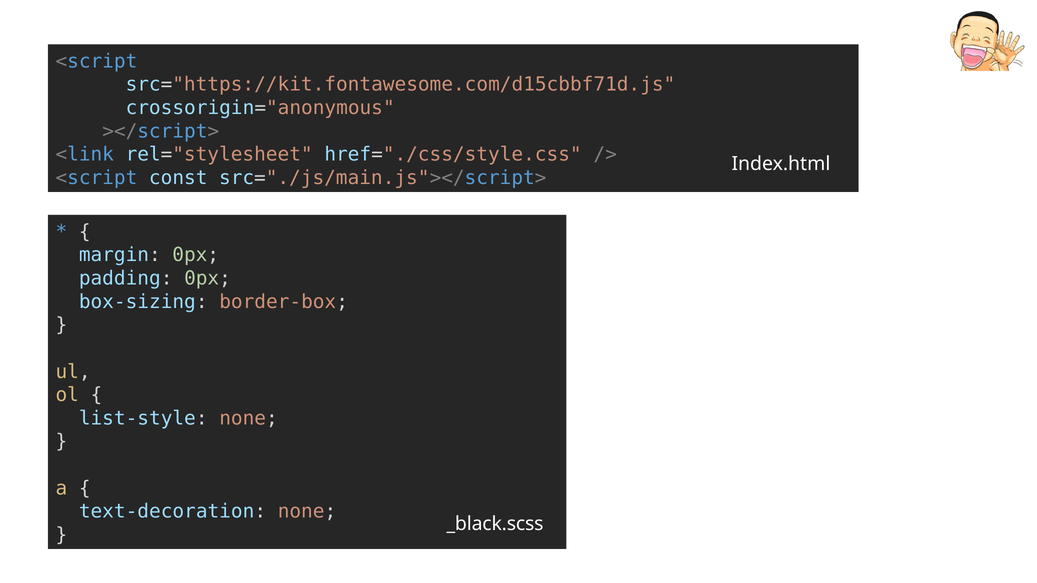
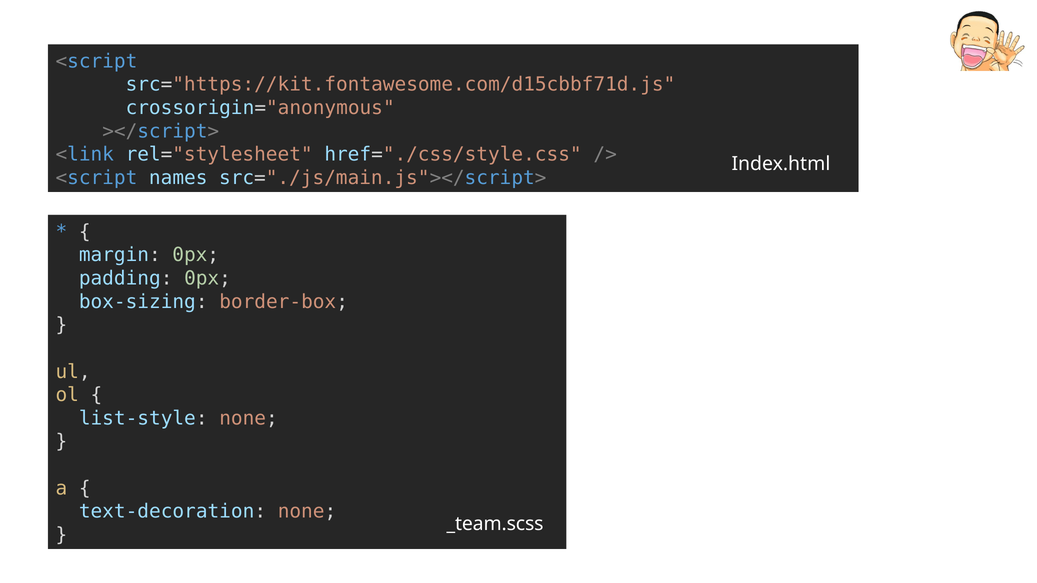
const: const -> names
_black.scss: _black.scss -> _team.scss
